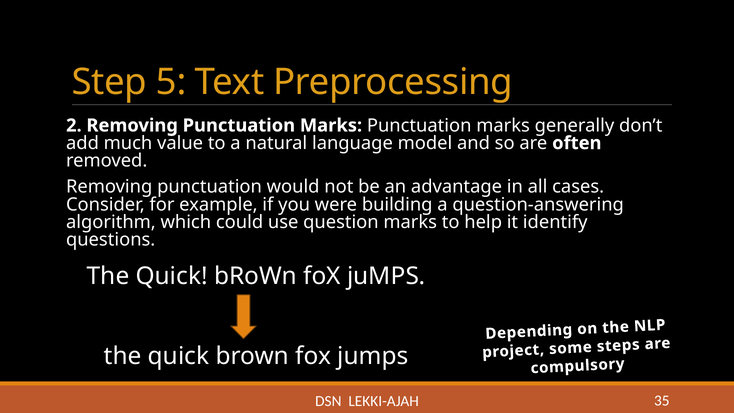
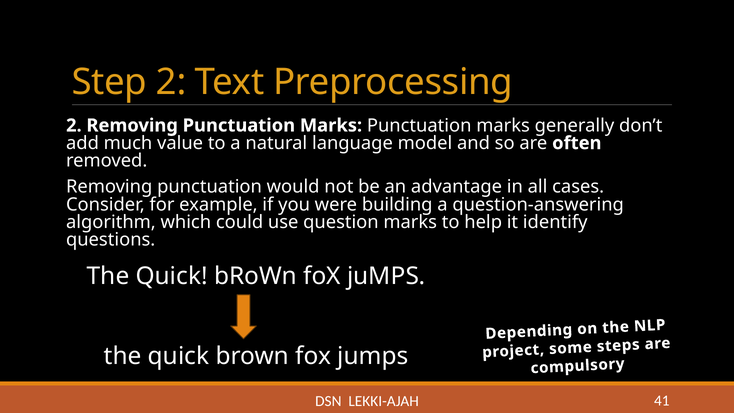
Step 5: 5 -> 2
35: 35 -> 41
